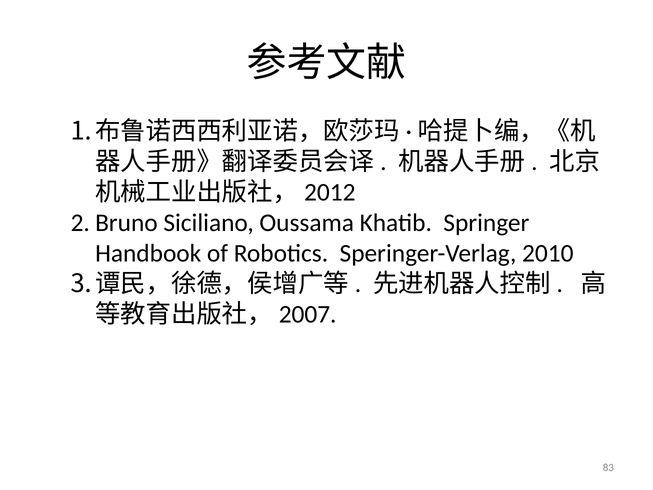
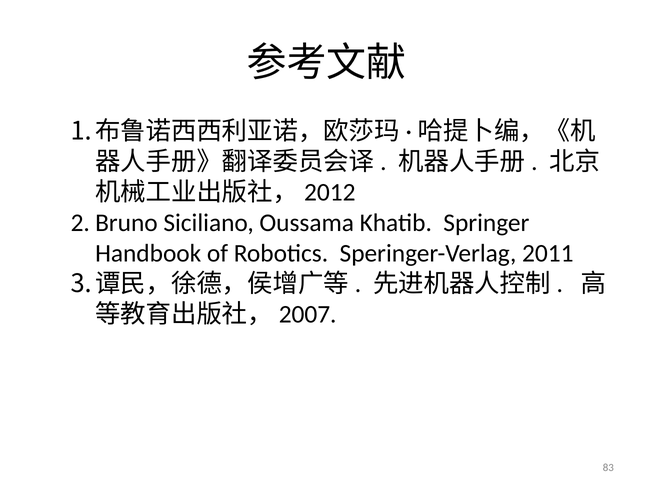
2010: 2010 -> 2011
